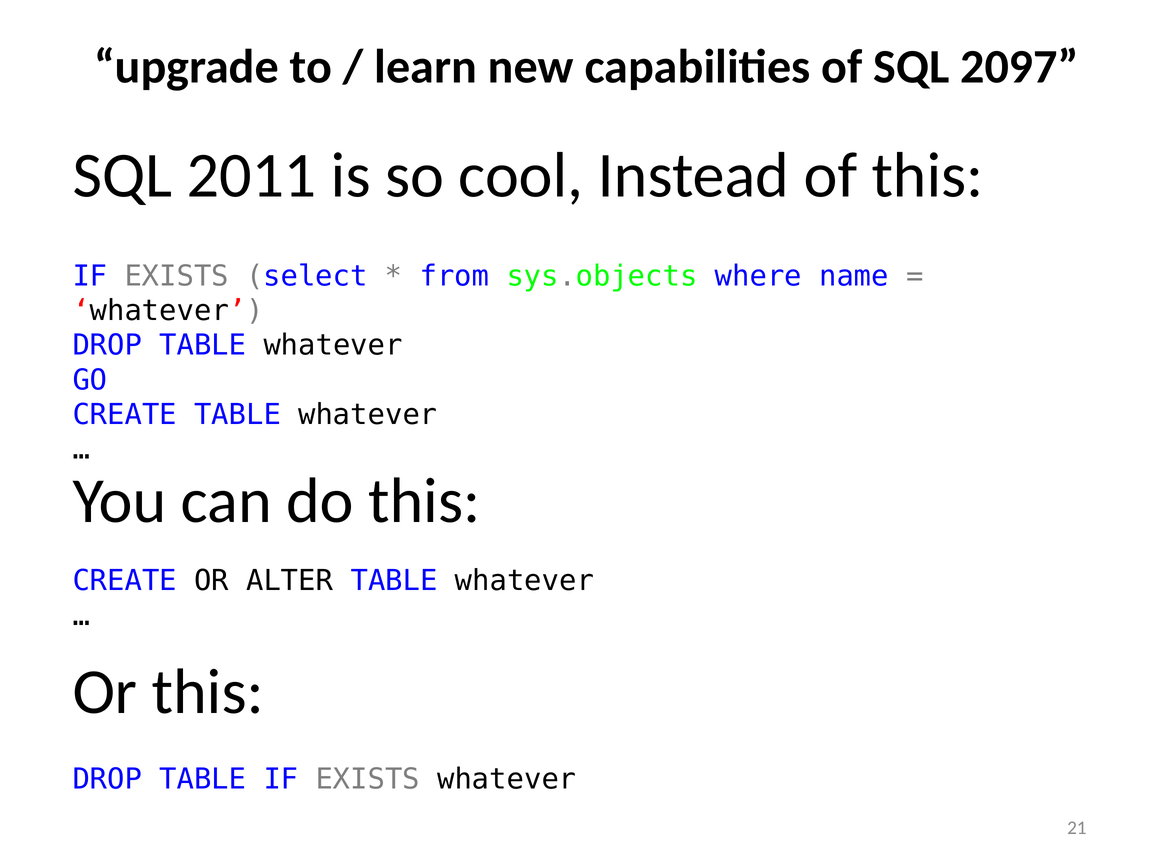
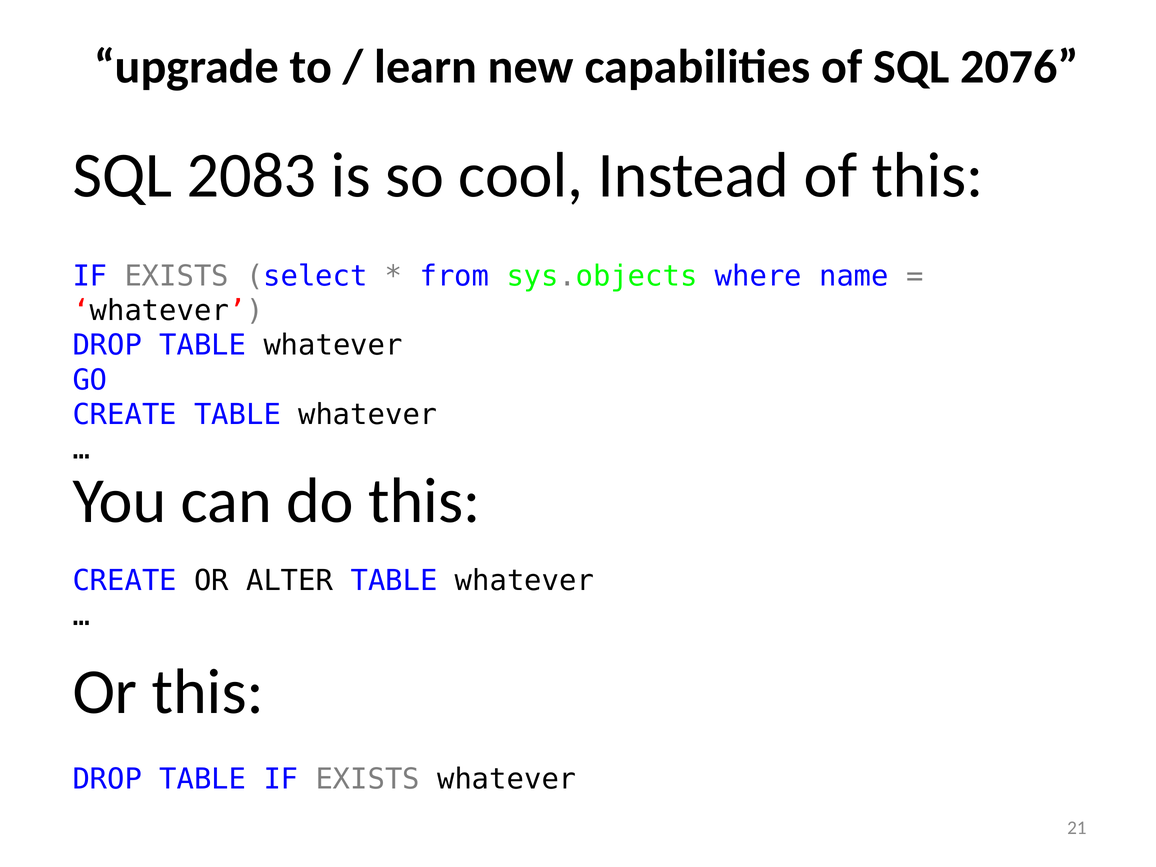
2097: 2097 -> 2076
2011: 2011 -> 2083
